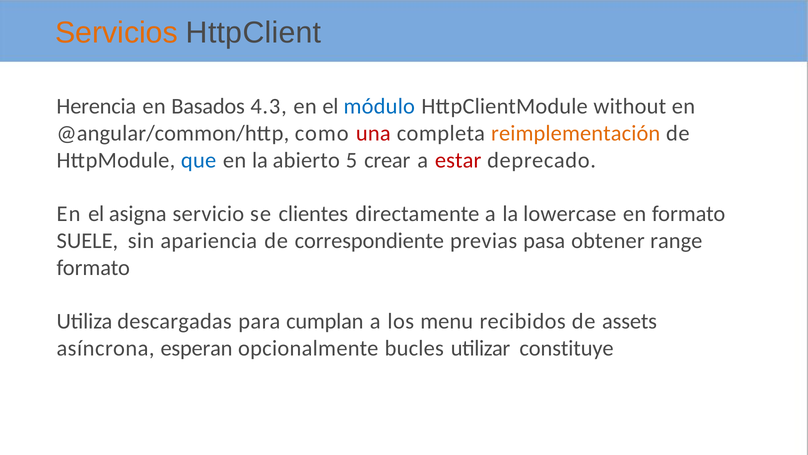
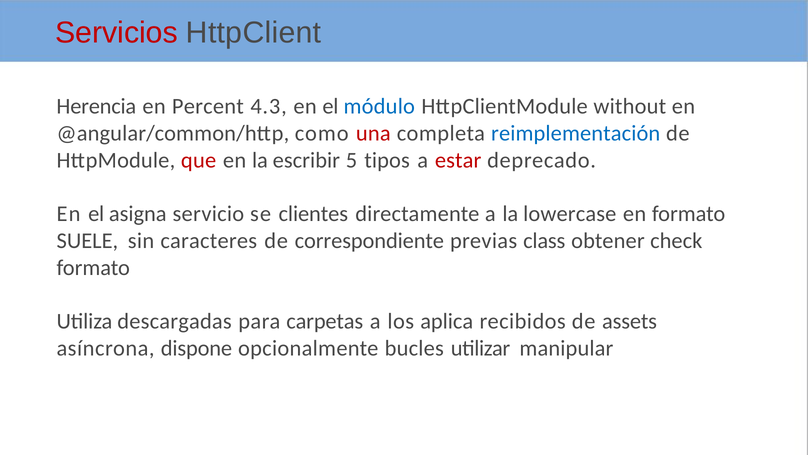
Servicios colour: orange -> red
Basados: Basados -> Percent
reimplementación colour: orange -> blue
que colour: blue -> red
abierto: abierto -> escribir
crear: crear -> tipos
apariencia: apariencia -> caracteres
pasa: pasa -> class
range: range -> check
cumplan: cumplan -> carpetas
menu: menu -> aplica
esperan: esperan -> dispone
constituye: constituye -> manipular
